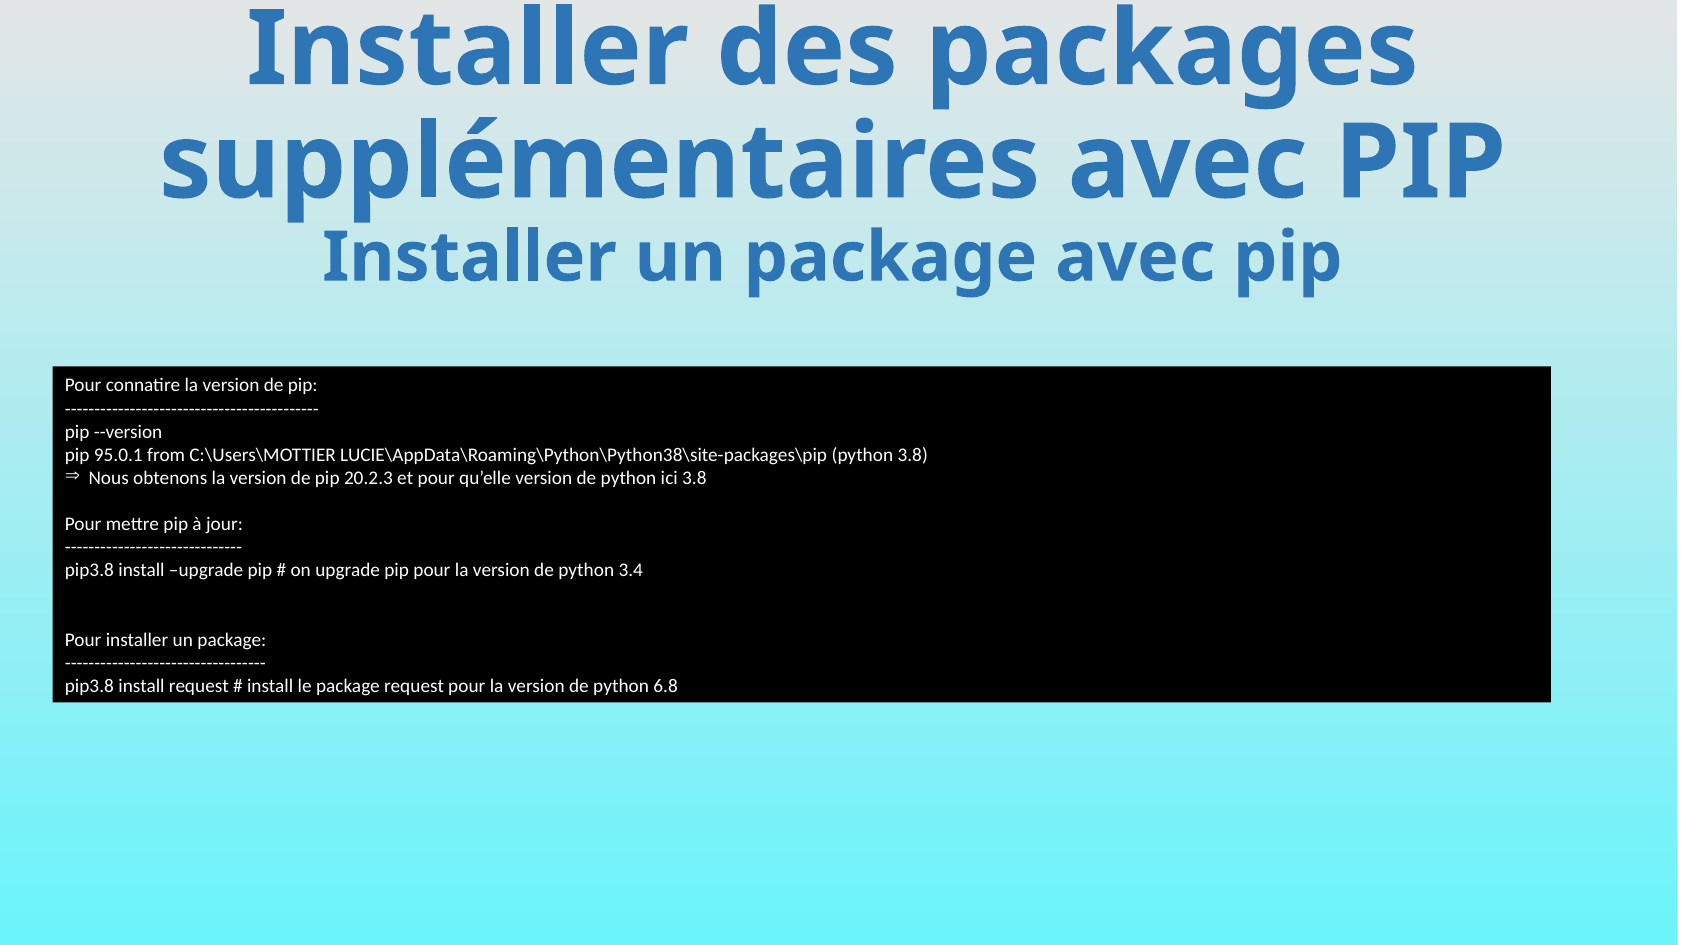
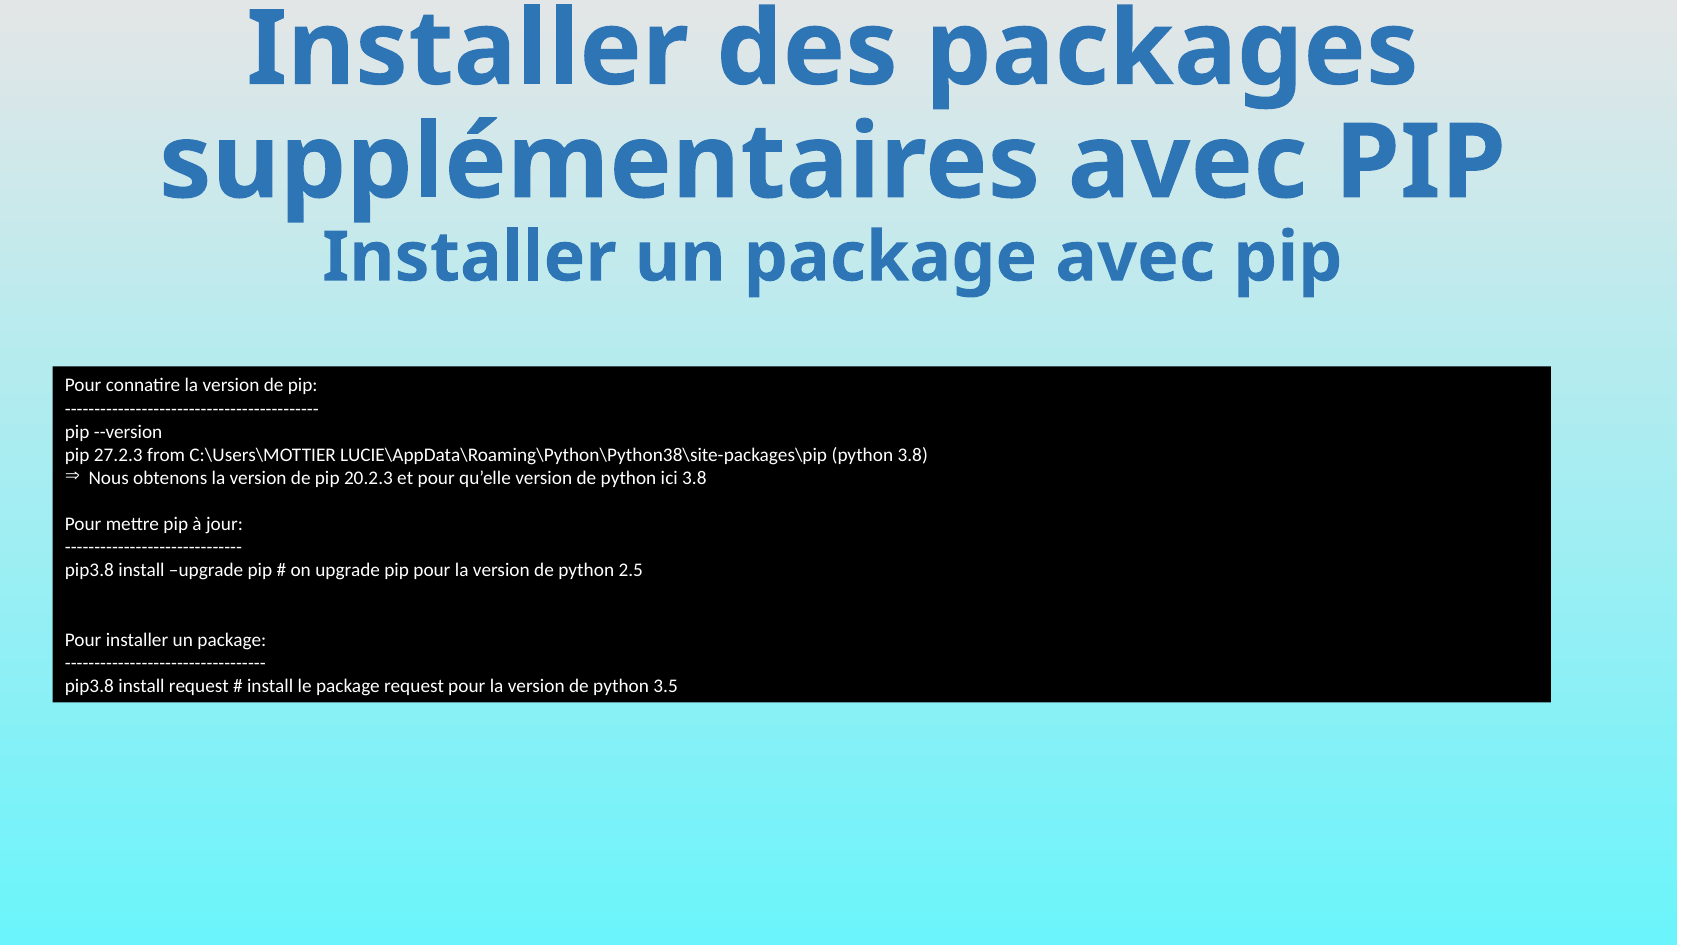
95.0.1: 95.0.1 -> 27.2.3
3.4: 3.4 -> 2.5
6.8: 6.8 -> 3.5
